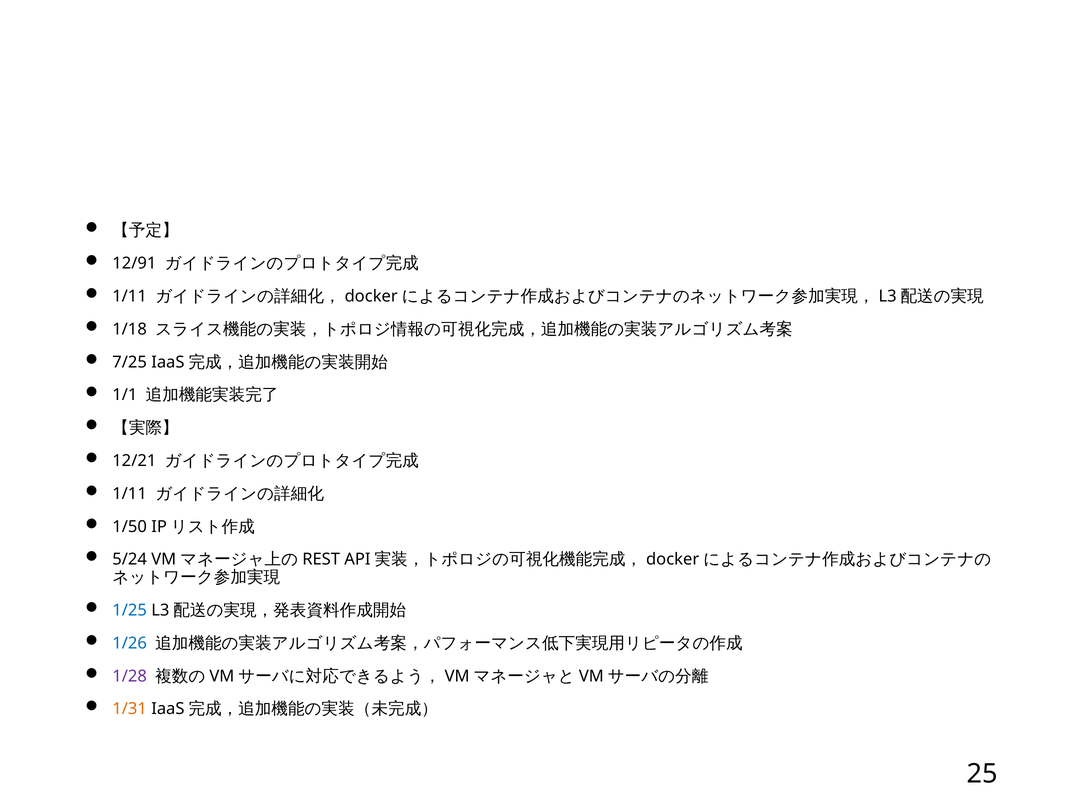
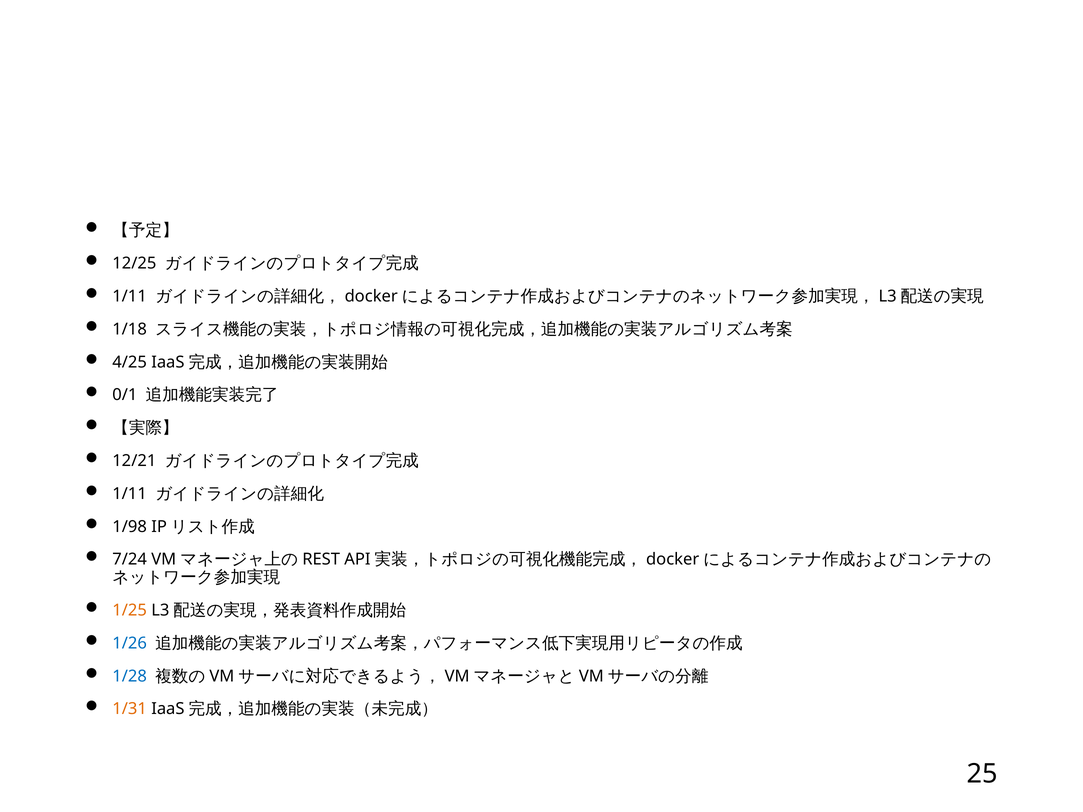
12/91: 12/91 -> 12/25
7/25: 7/25 -> 4/25
1/1: 1/1 -> 0/1
1/50: 1/50 -> 1/98
5/24: 5/24 -> 7/24
1/25 colour: blue -> orange
1/28 colour: purple -> blue
